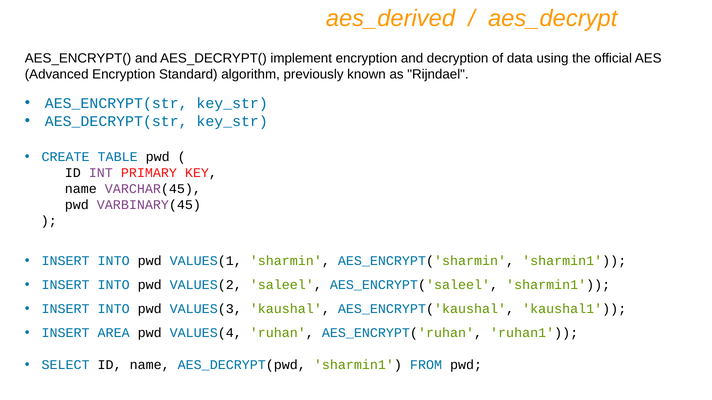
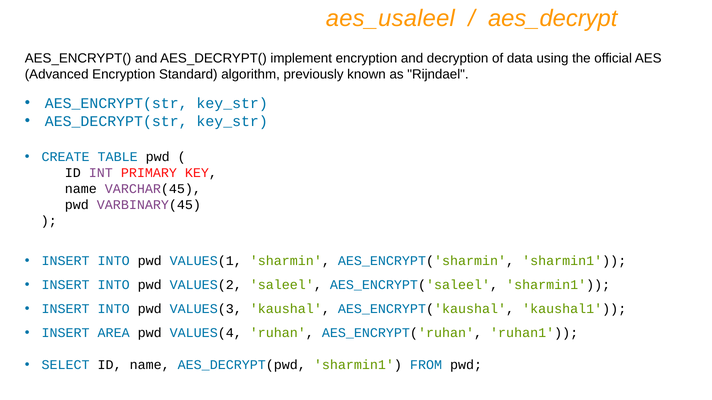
aes_derived: aes_derived -> aes_usaleel
